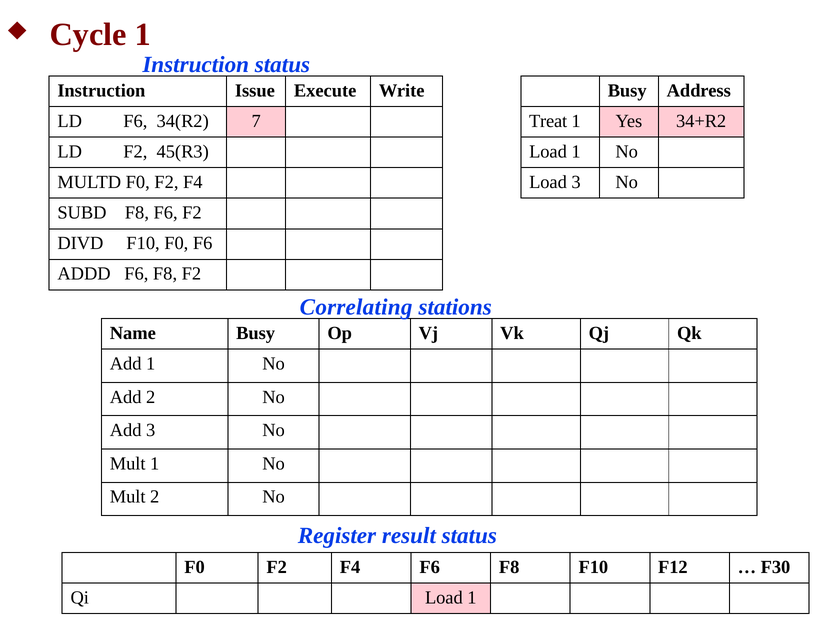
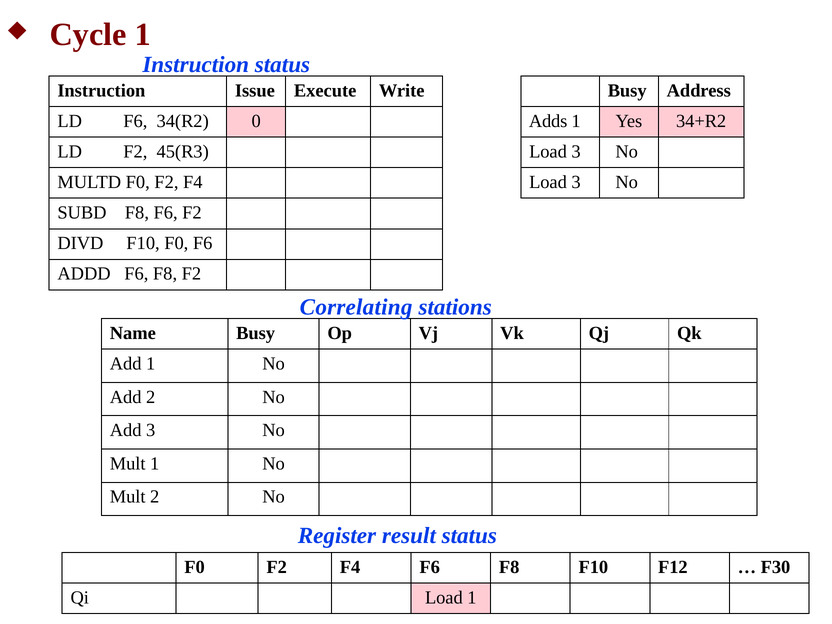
7: 7 -> 0
Treat: Treat -> Adds
1 at (576, 152): 1 -> 3
